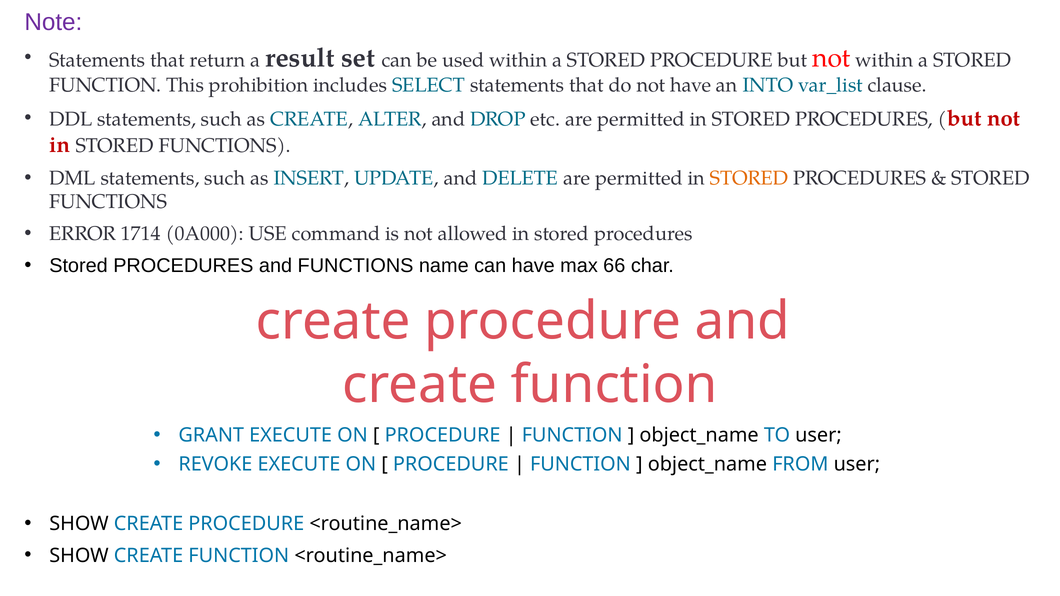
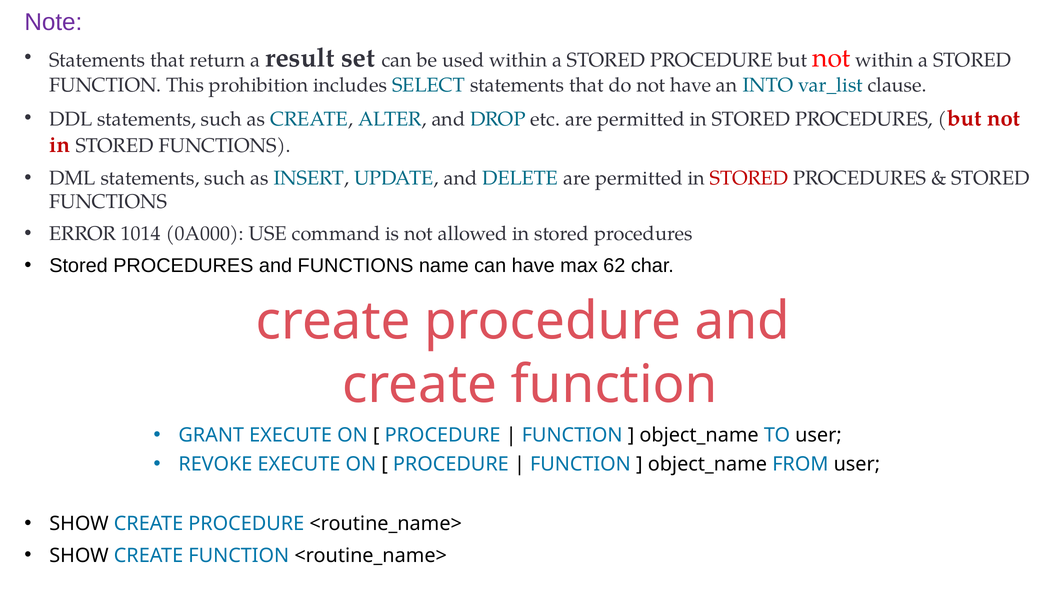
STORED at (749, 178) colour: orange -> red
1714: 1714 -> 1014
66: 66 -> 62
